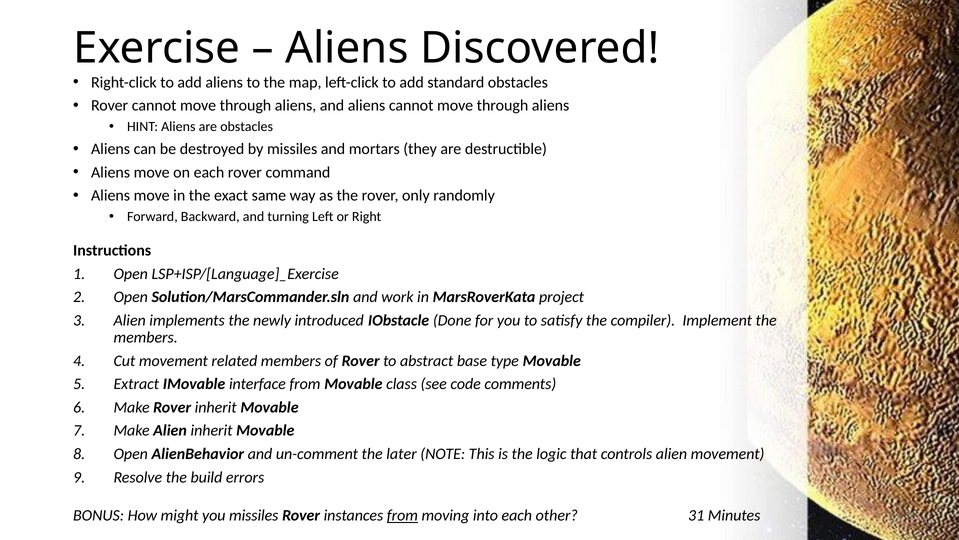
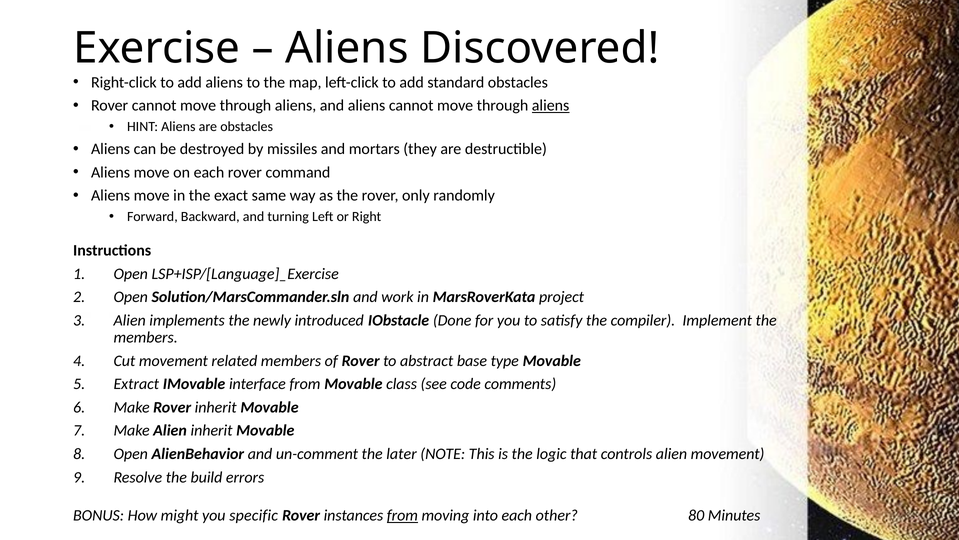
aliens at (551, 106) underline: none -> present
you missiles: missiles -> specific
31: 31 -> 80
